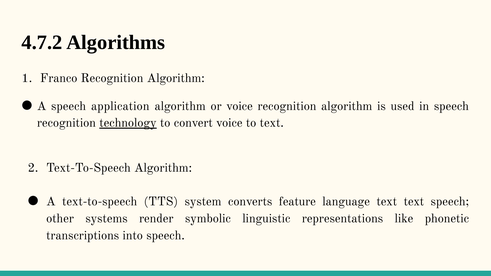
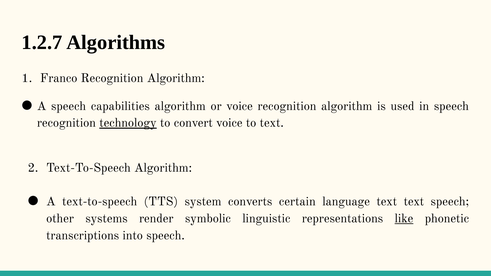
4.7.2: 4.7.2 -> 1.2.7
application: application -> capabilities
feature: feature -> certain
like underline: none -> present
